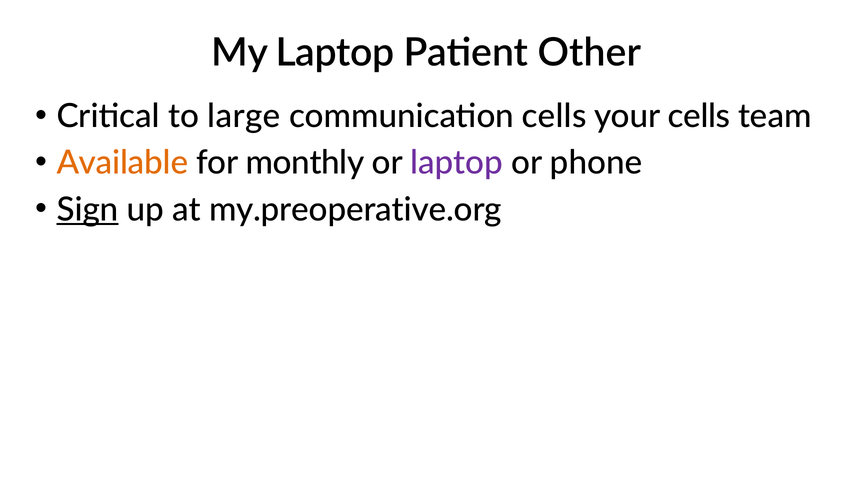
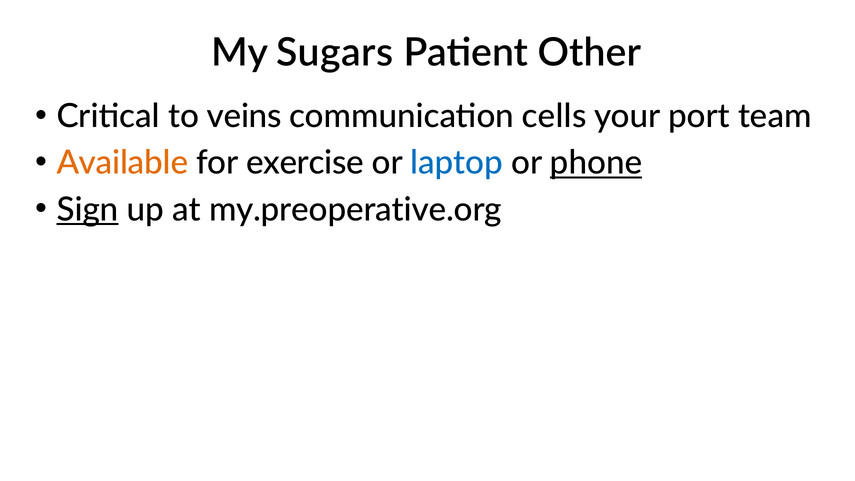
My Laptop: Laptop -> Sugars
large: large -> veins
your cells: cells -> port
monthly: monthly -> exercise
laptop at (457, 163) colour: purple -> blue
phone underline: none -> present
